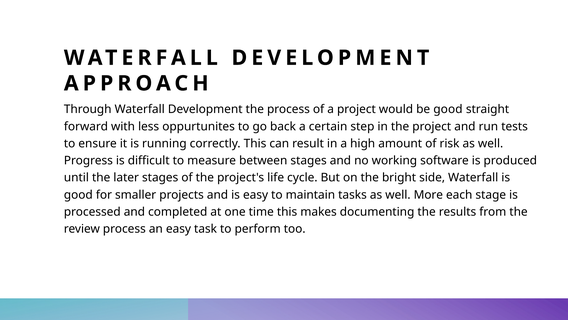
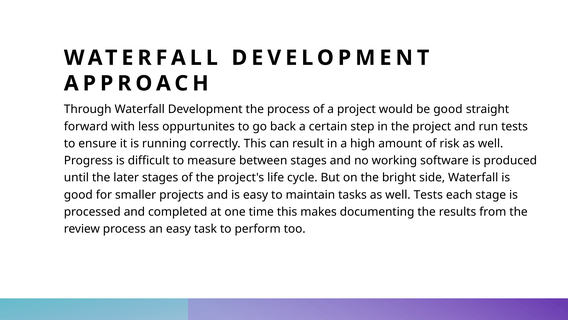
well More: More -> Tests
